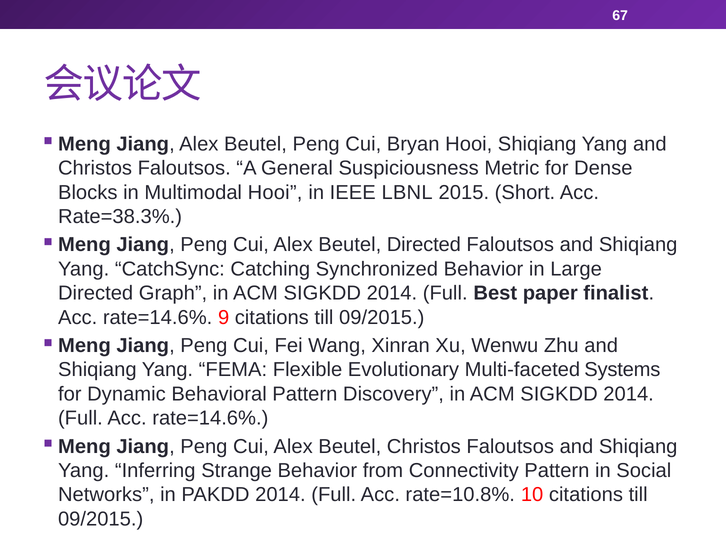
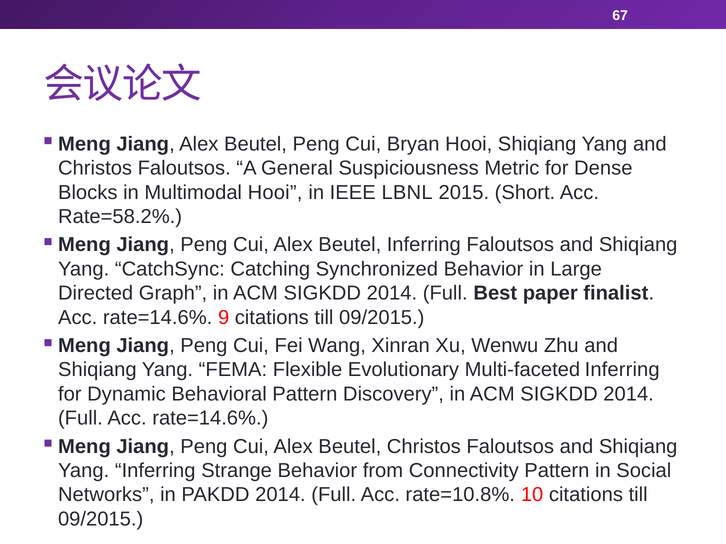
Rate=38.3%: Rate=38.3% -> Rate=58.2%
Beutel Directed: Directed -> Inferring
Multi-faceted Systems: Systems -> Inferring
